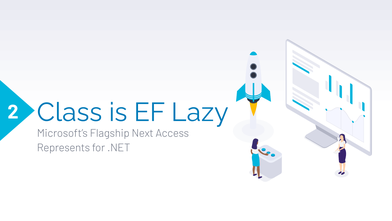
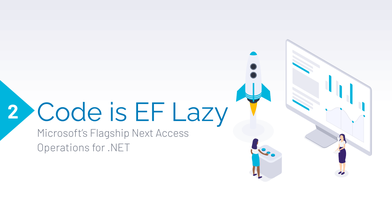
Class: Class -> Code
Represents: Represents -> Operations
